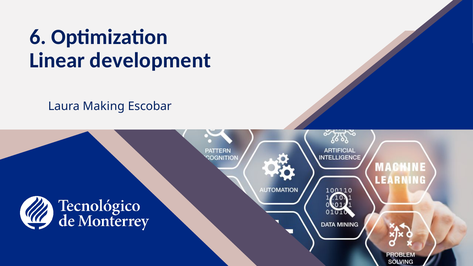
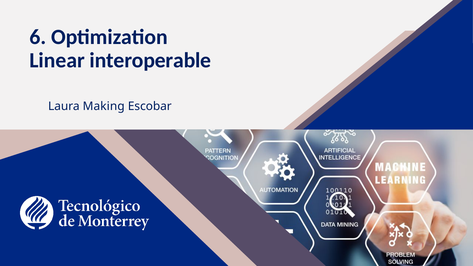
development: development -> interoperable
